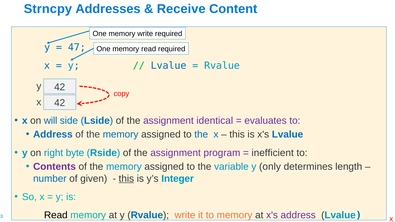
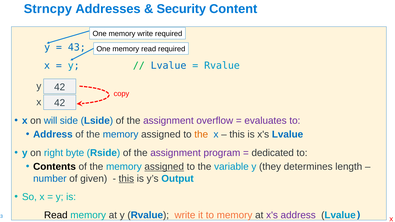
Receive: Receive -> Security
47: 47 -> 43
identical: identical -> overflow
the at (201, 135) colour: blue -> orange
inefficient: inefficient -> dedicated
Contents colour: purple -> black
assigned at (164, 167) underline: none -> present
only: only -> they
Integer: Integer -> Output
